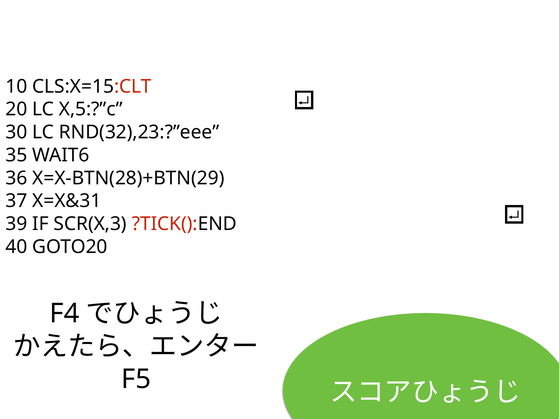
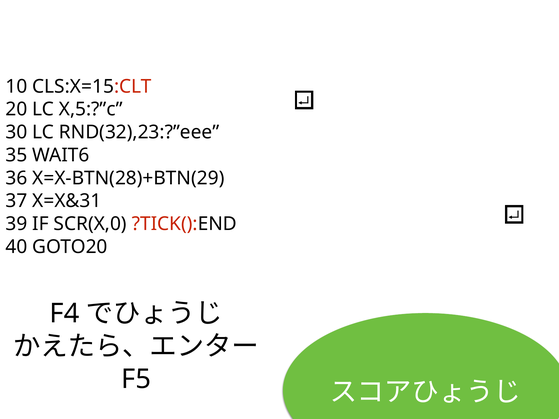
SCR(X,3: SCR(X,3 -> SCR(X,0
